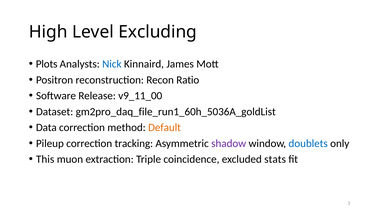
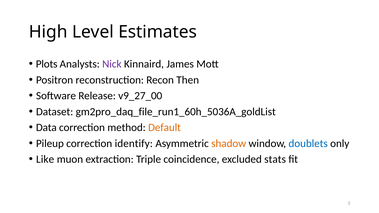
Excluding: Excluding -> Estimates
Nick colour: blue -> purple
Ratio: Ratio -> Then
v9_11_00: v9_11_00 -> v9_27_00
tracking: tracking -> identify
shadow colour: purple -> orange
This: This -> Like
